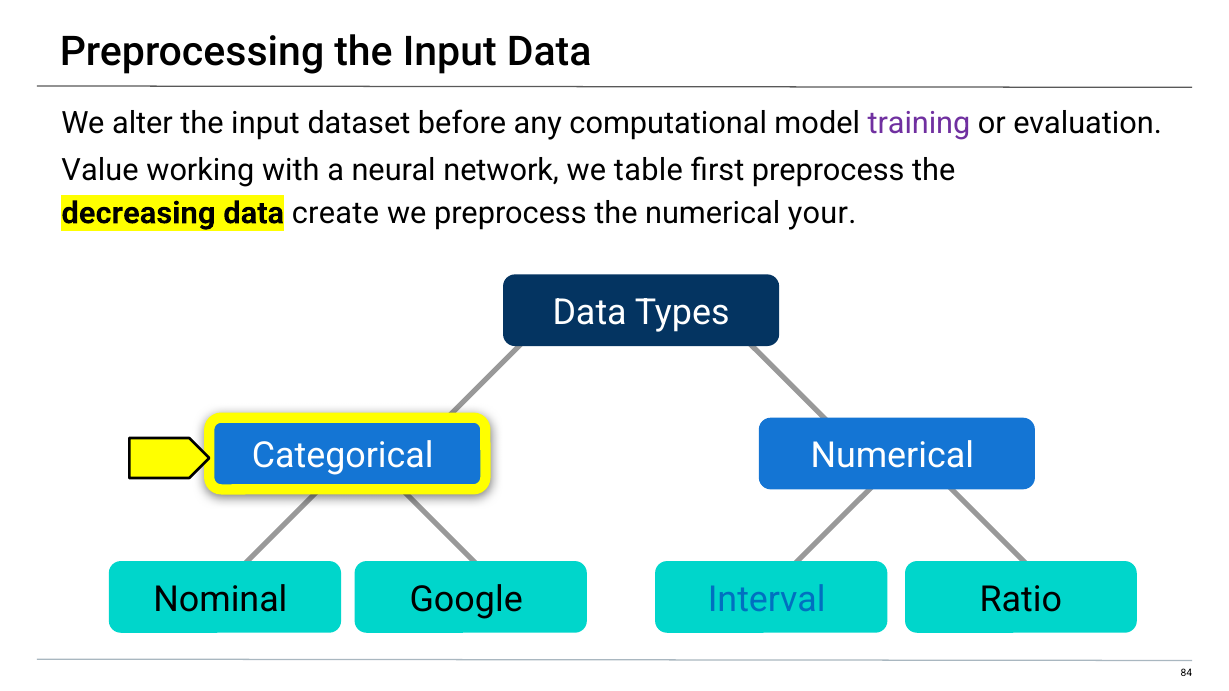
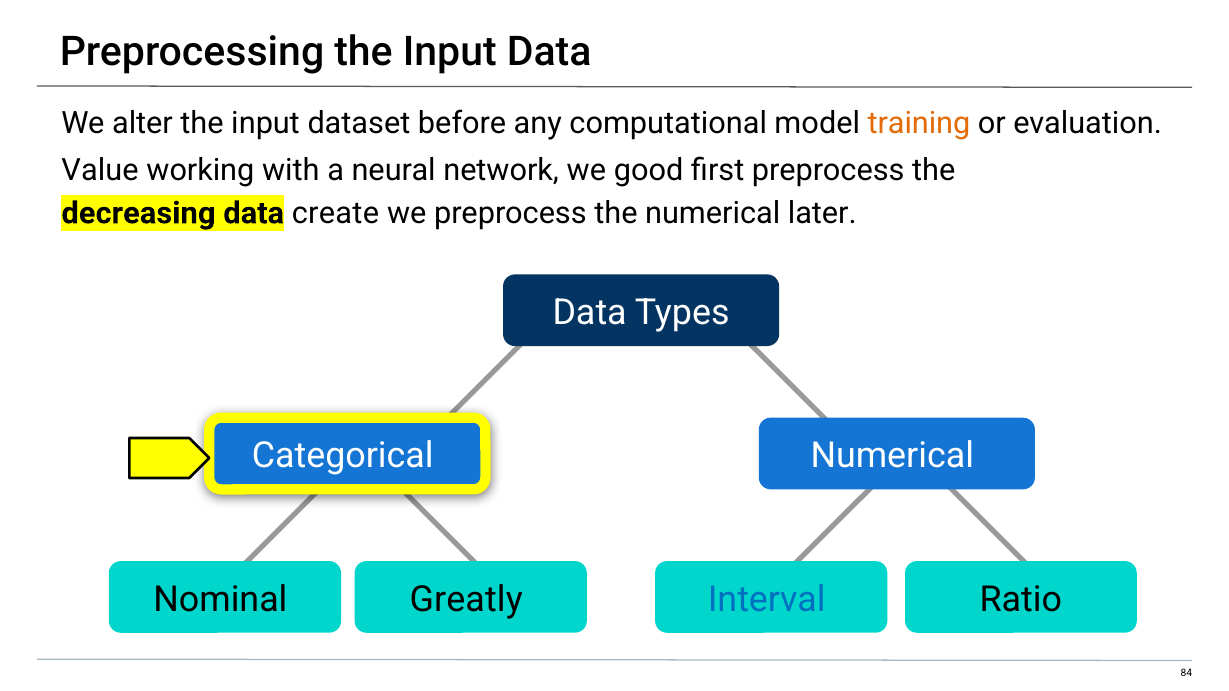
training colour: purple -> orange
table: table -> good
your: your -> later
Google: Google -> Greatly
